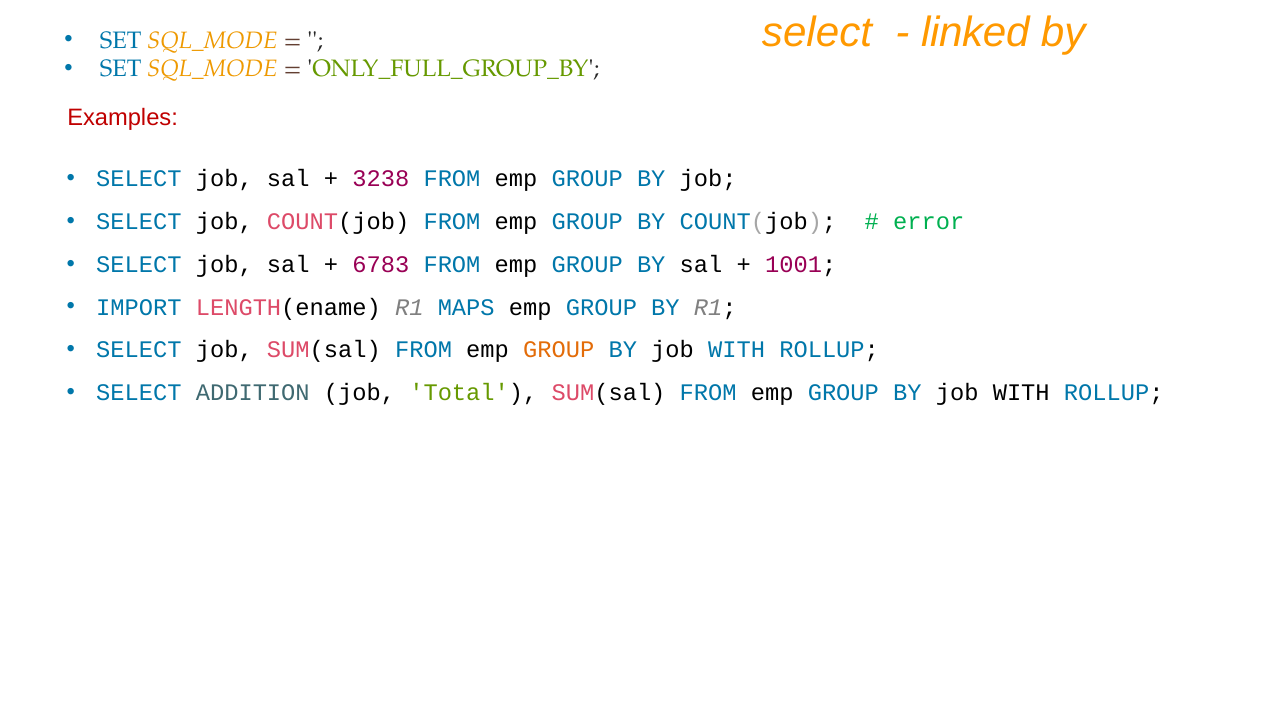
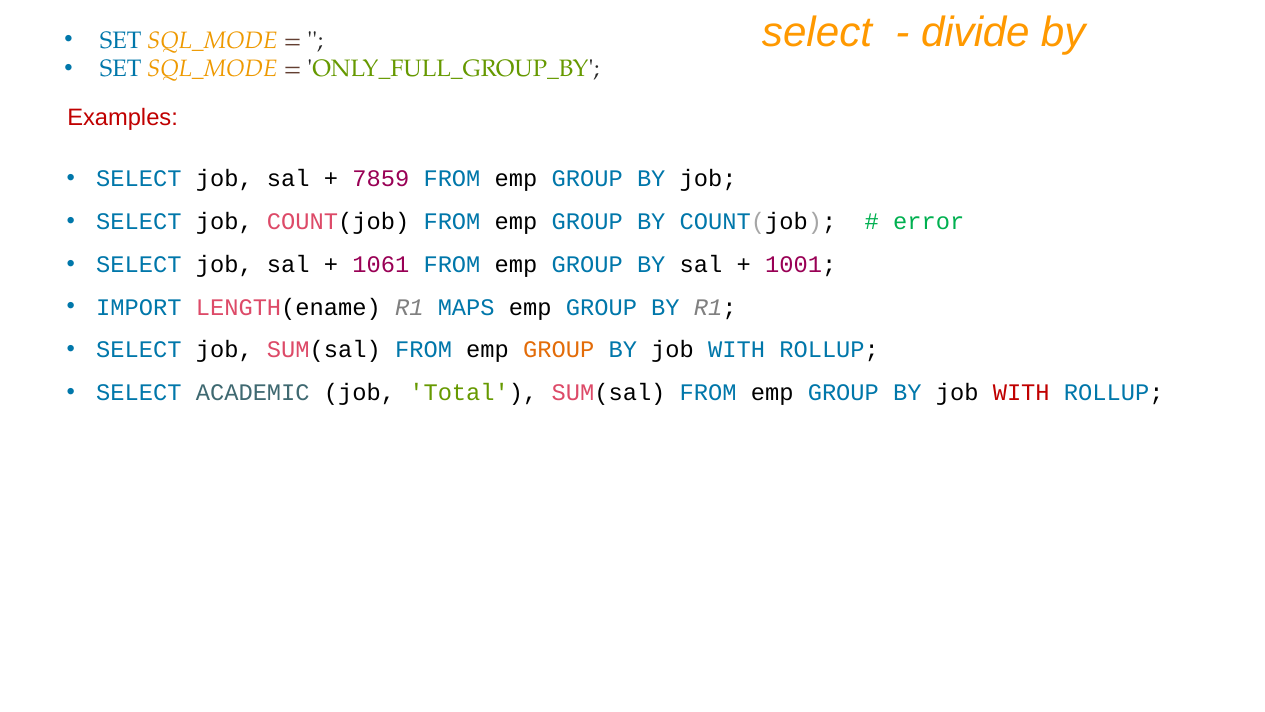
linked: linked -> divide
3238: 3238 -> 7859
6783: 6783 -> 1061
ADDITION: ADDITION -> ACADEMIC
WITH at (1021, 393) colour: black -> red
